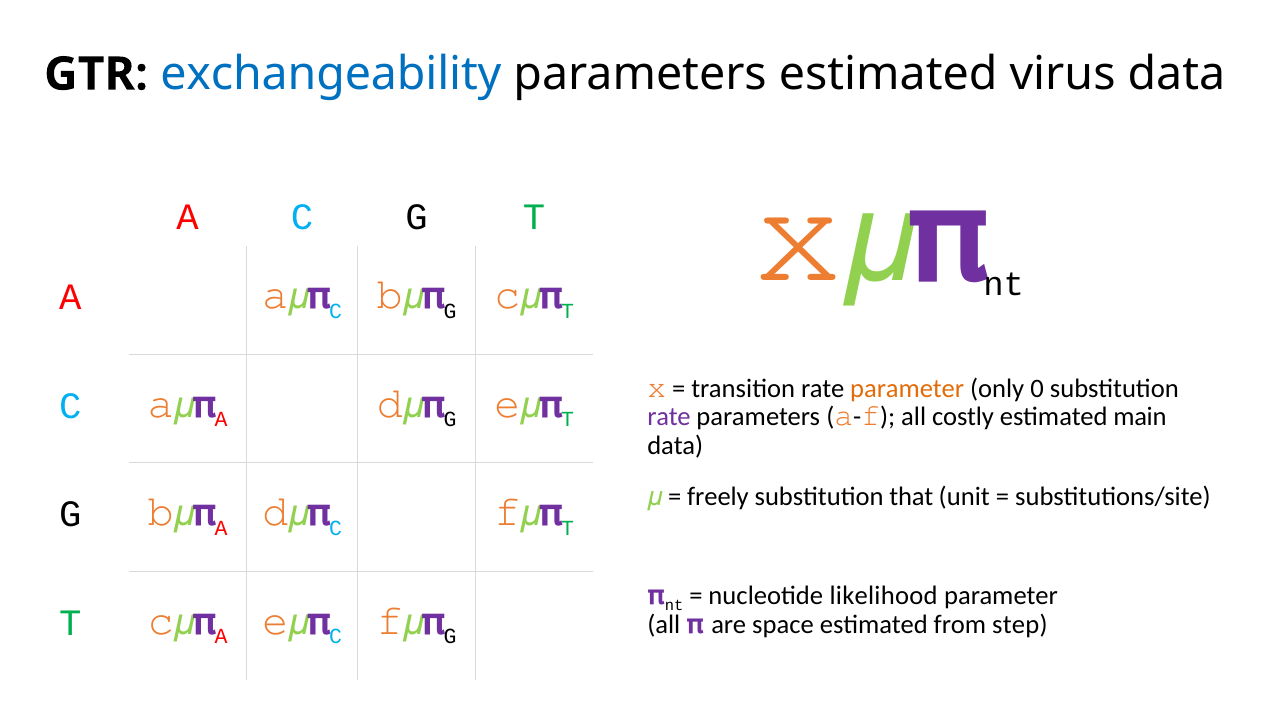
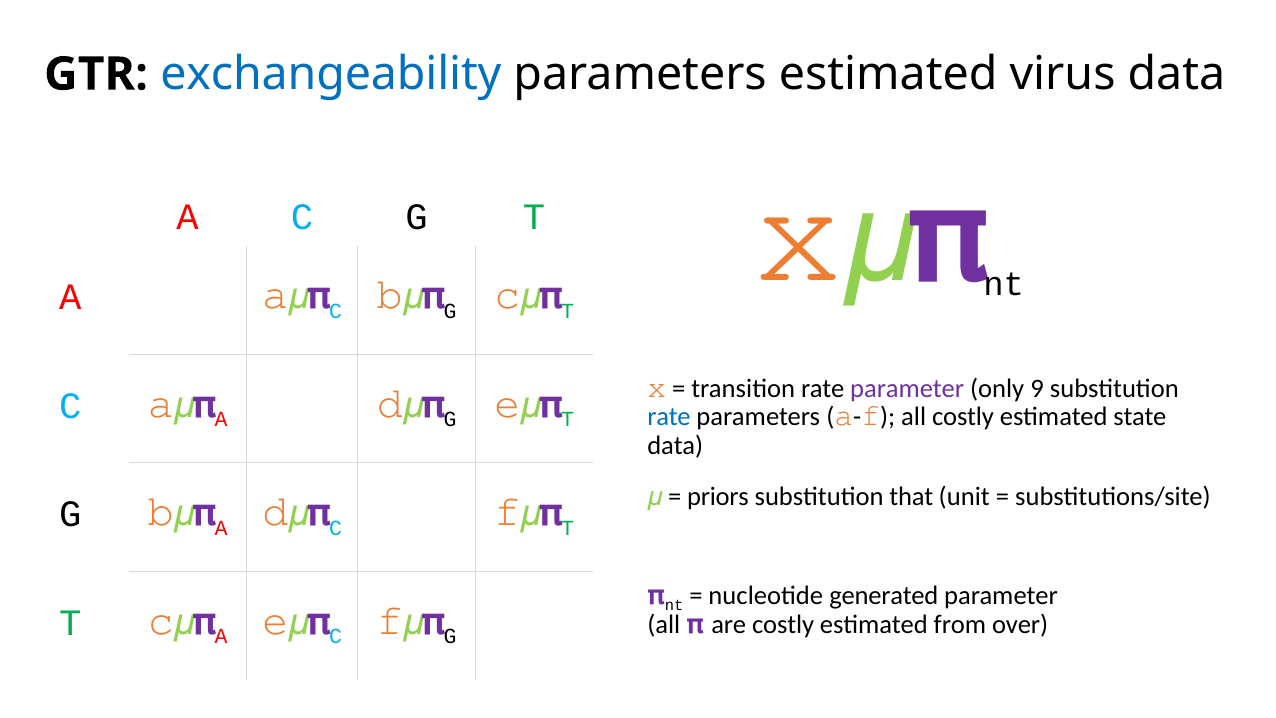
parameter at (907, 388) colour: orange -> purple
0: 0 -> 9
rate at (669, 417) colour: purple -> blue
main: main -> state
freely: freely -> priors
likelihood: likelihood -> generated
are space: space -> costly
step: step -> over
